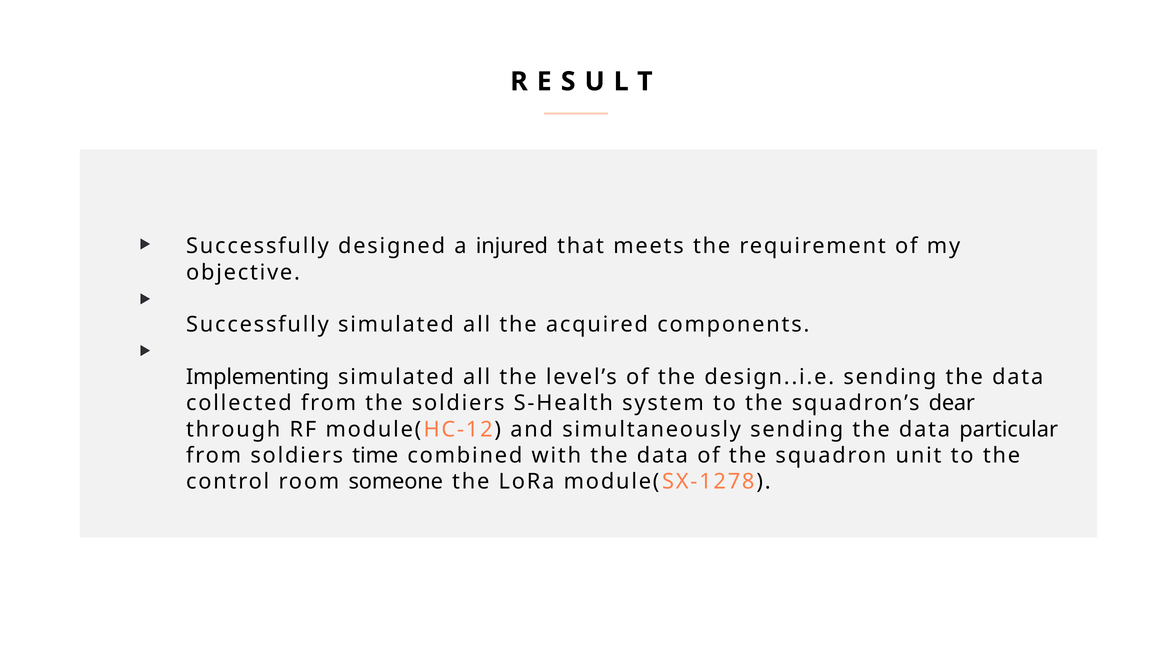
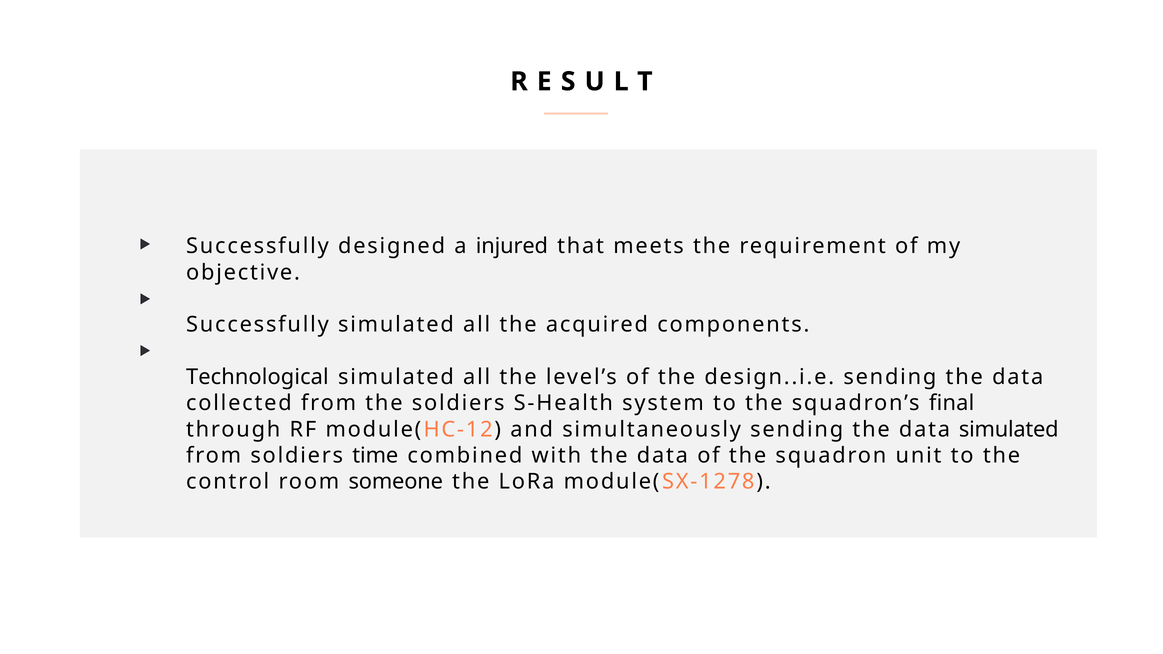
Implementing: Implementing -> Technological
dear: dear -> final
data particular: particular -> simulated
